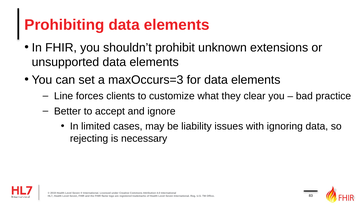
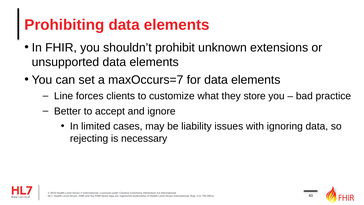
maxOccurs=3: maxOccurs=3 -> maxOccurs=7
clear: clear -> store
